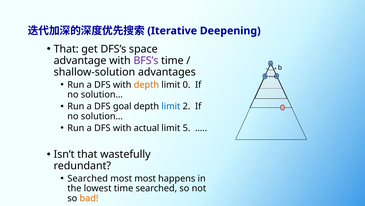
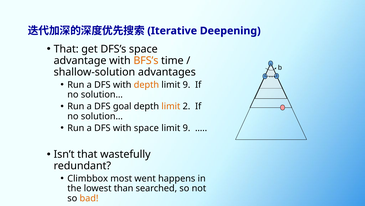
BFS’s colour: purple -> orange
0 at (186, 84): 0 -> 9
limit at (171, 106) colour: blue -> orange
with actual: actual -> space
5 at (186, 128): 5 -> 9
Searched at (88, 178): Searched -> Climbbox
most most: most -> went
lowest time: time -> than
